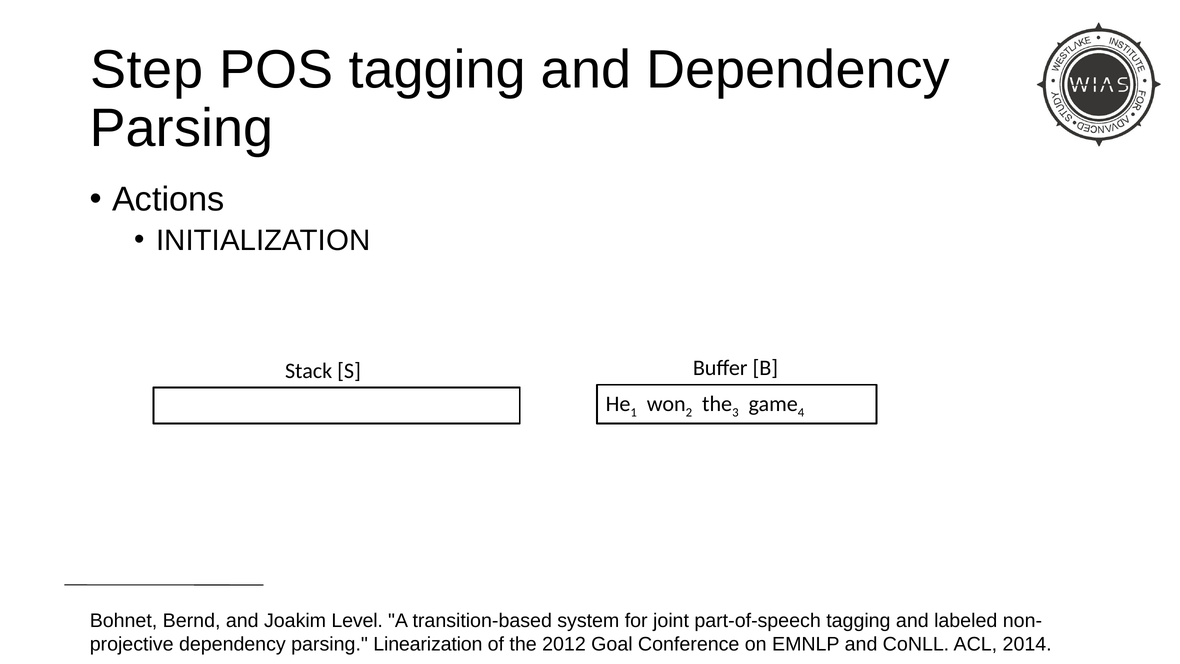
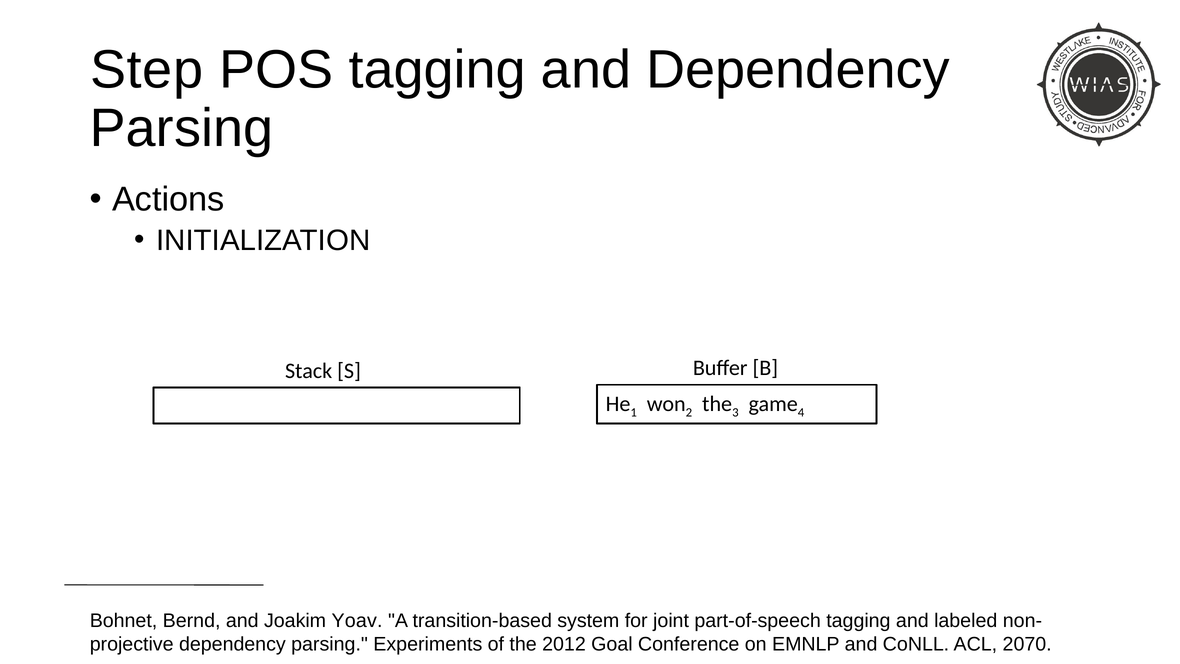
Level: Level -> Yoav
Linearization: Linearization -> Experiments
2014: 2014 -> 2070
